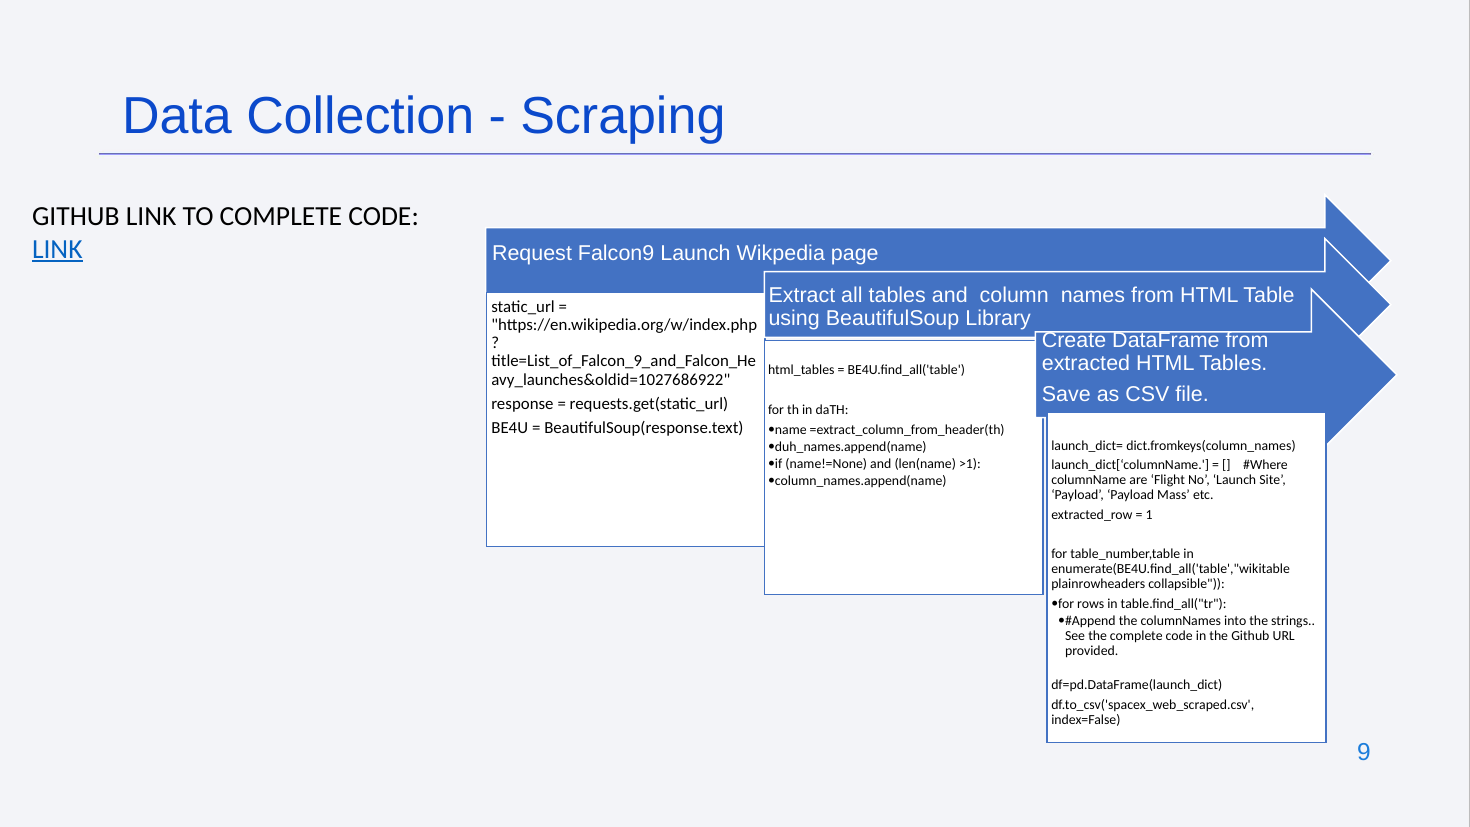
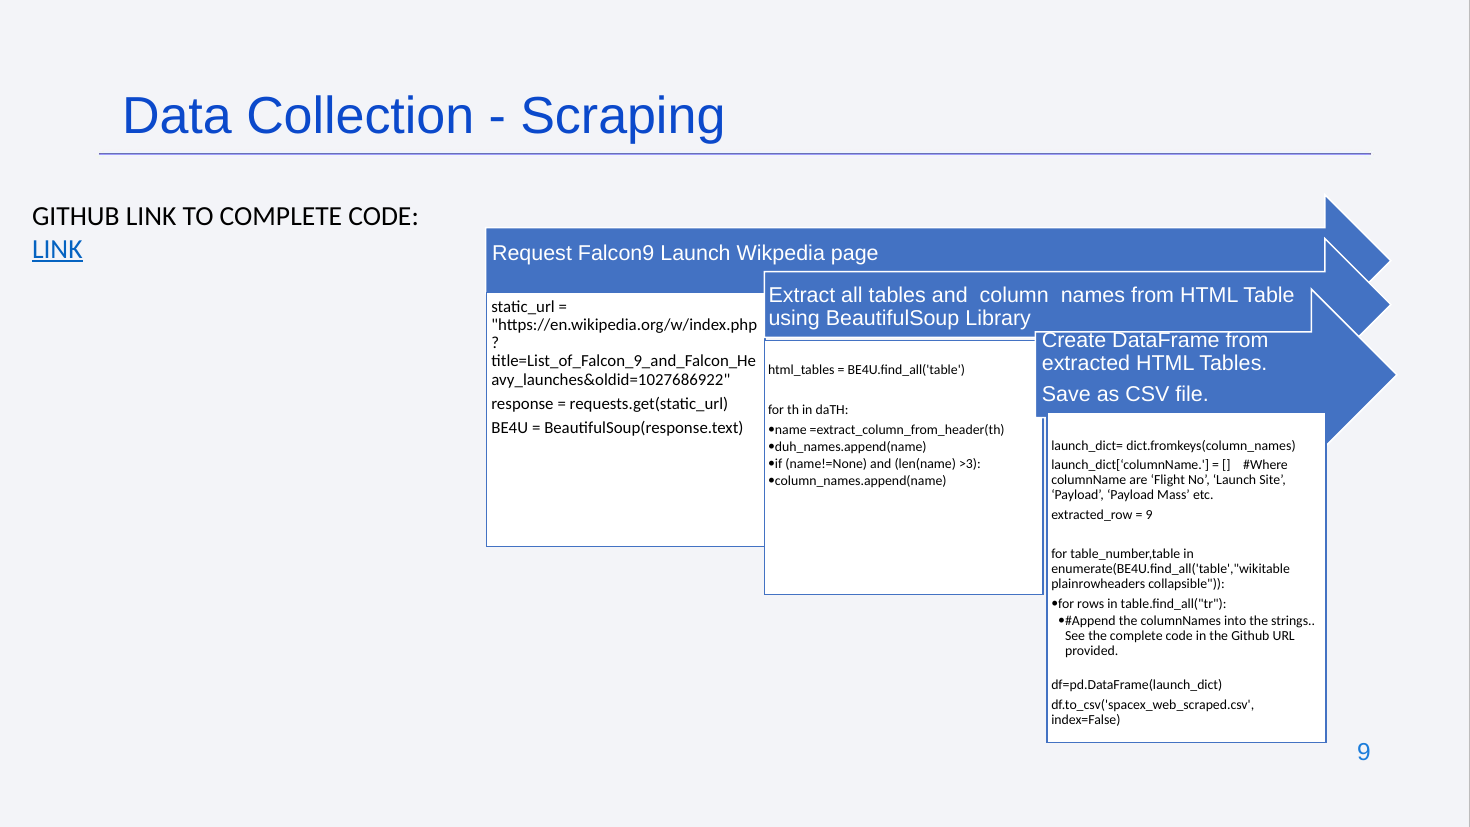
>1: >1 -> >3
1 at (1149, 515): 1 -> 9
